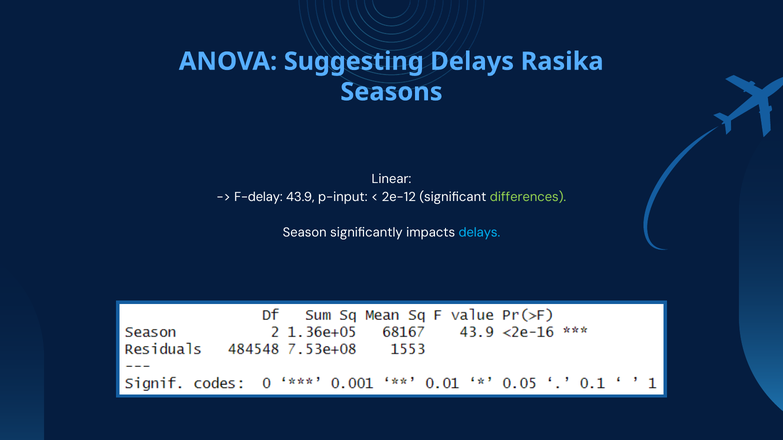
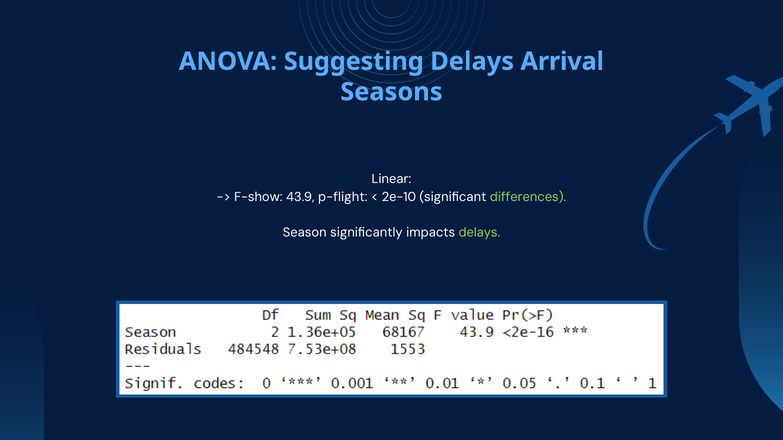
Rasika: Rasika -> Arrival
F-delay: F-delay -> F-show
p-input: p-input -> p-flight
2e-12: 2e-12 -> 2e-10
delays at (479, 233) colour: light blue -> light green
